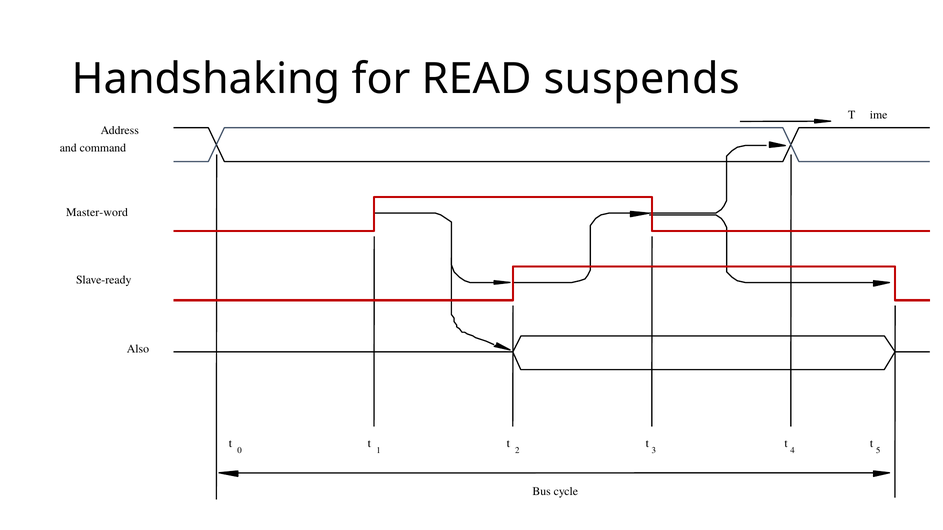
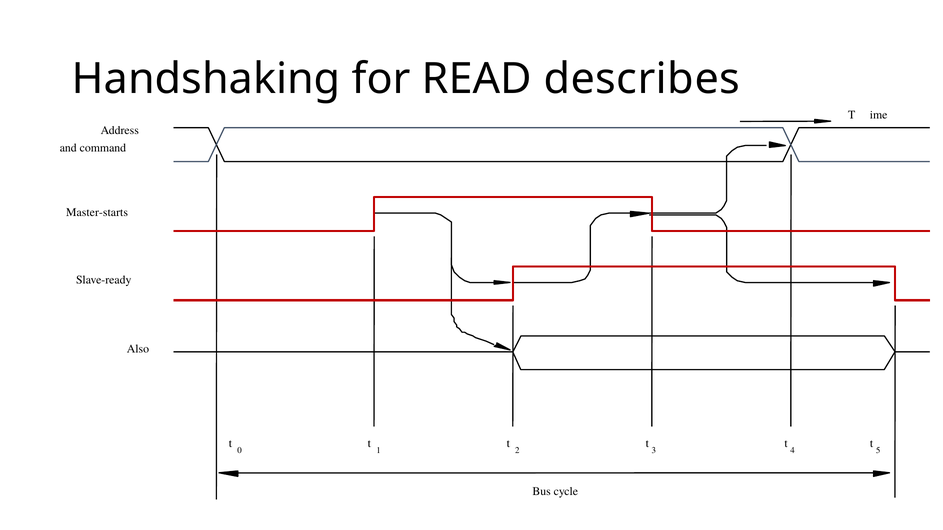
suspends: suspends -> describes
Master-word: Master-word -> Master-starts
